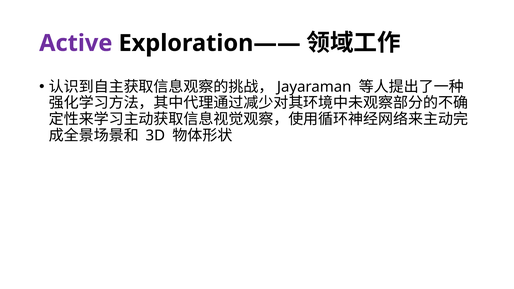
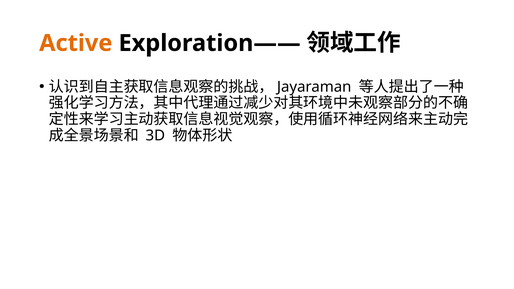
Active colour: purple -> orange
